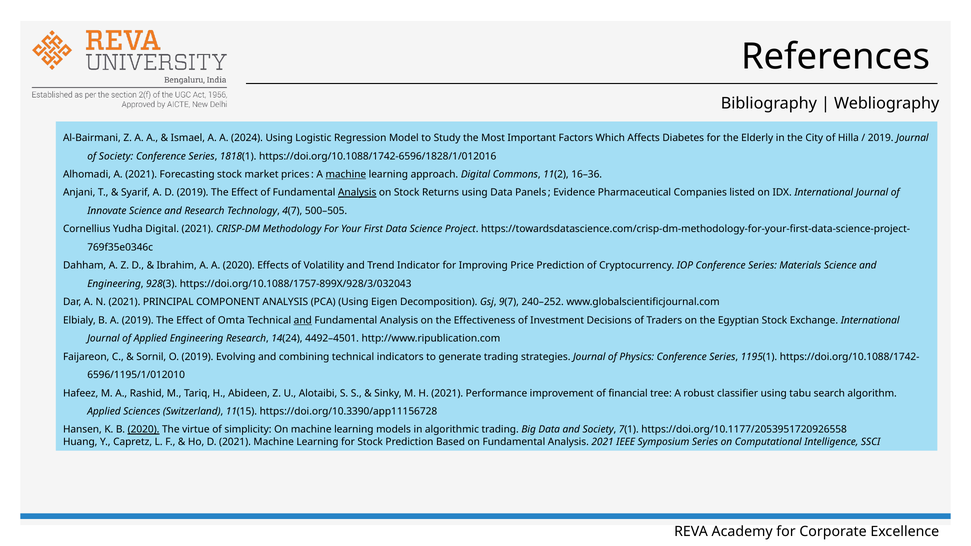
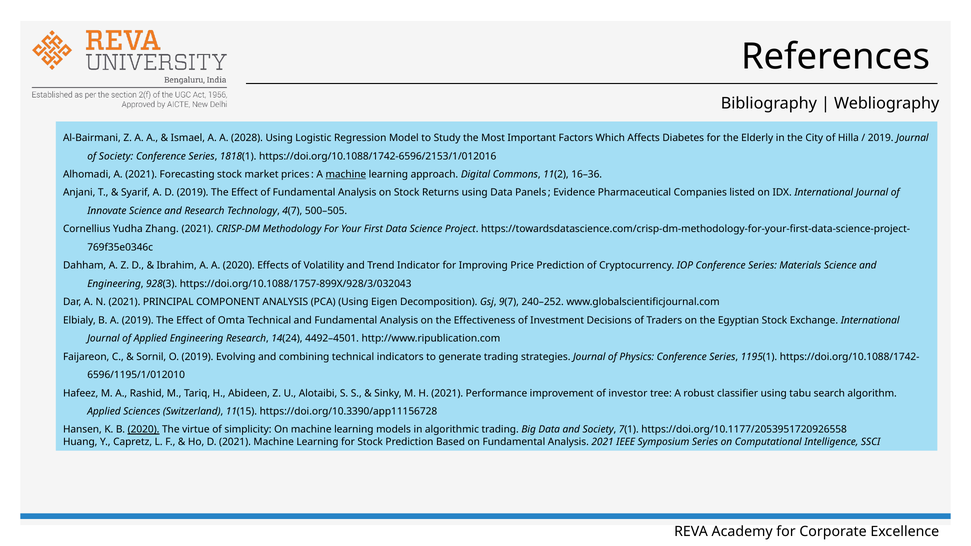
2024: 2024 -> 2028
https://doi.org/10.1088/1742-6596/1828/1/012016: https://doi.org/10.1088/1742-6596/1828/1/012016 -> https://doi.org/10.1088/1742-6596/2153/1/012016
Analysis at (357, 193) underline: present -> none
Yudha Digital: Digital -> Zhang
and at (303, 320) underline: present -> none
financial: financial -> investor
